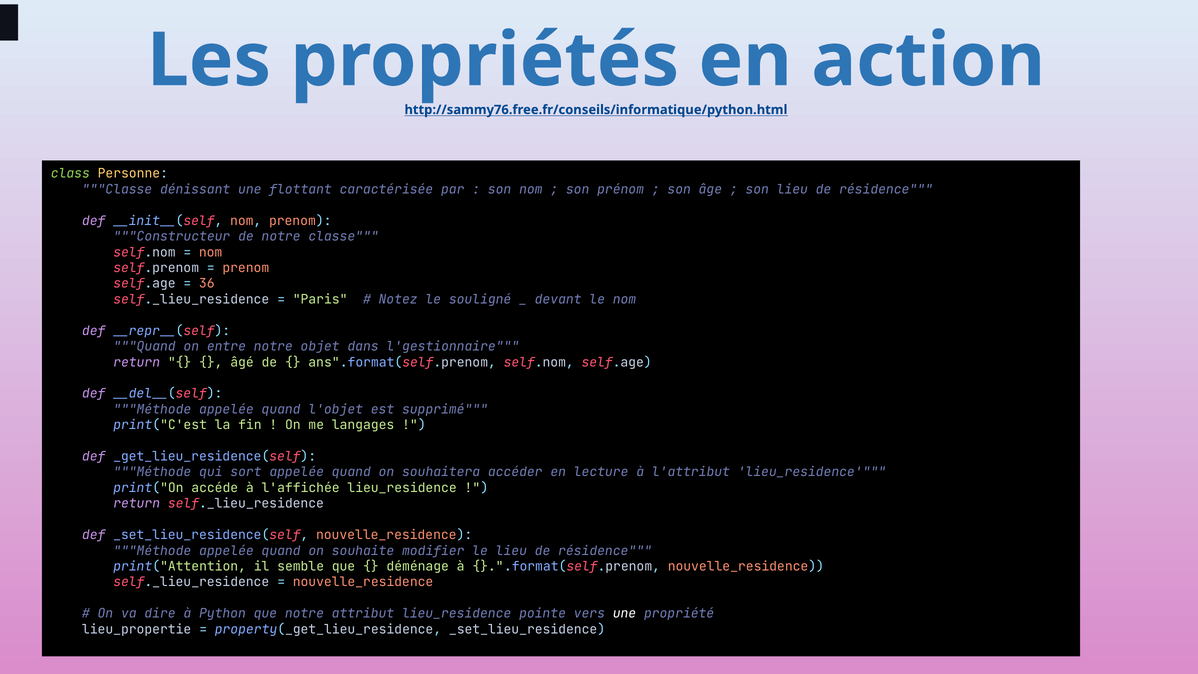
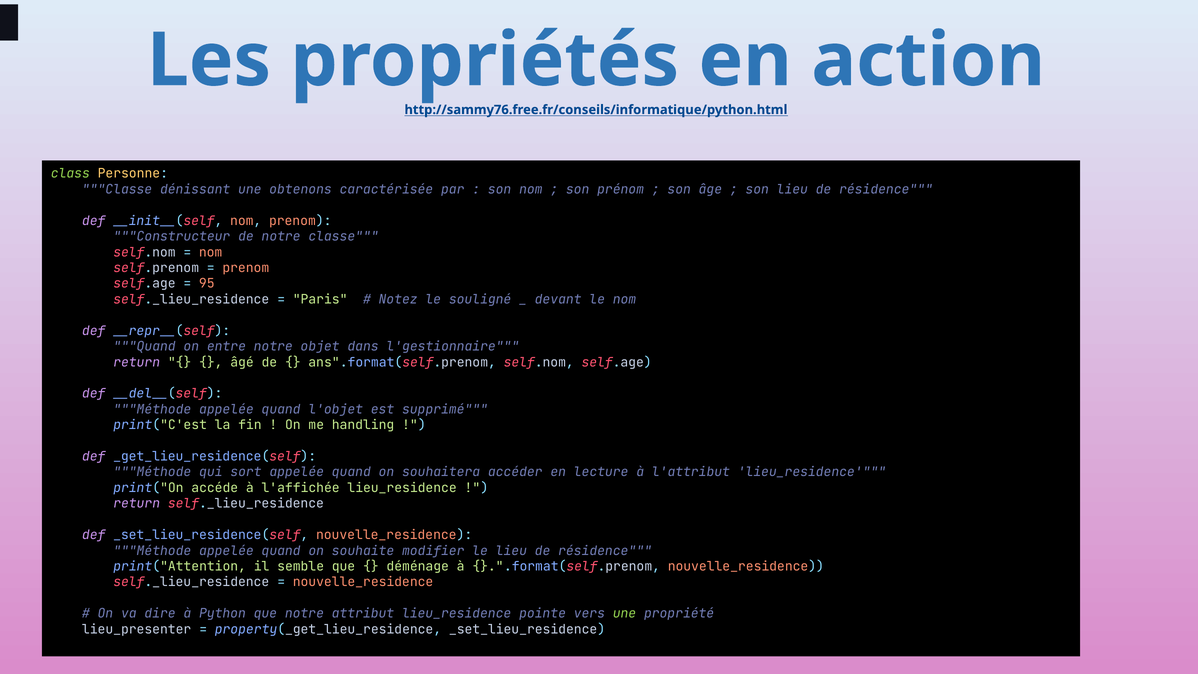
flottant: flottant -> obtenons
36: 36 -> 95
langages: langages -> handling
une at (624, 613) colour: white -> light green
lieu_propertie: lieu_propertie -> lieu_presenter
